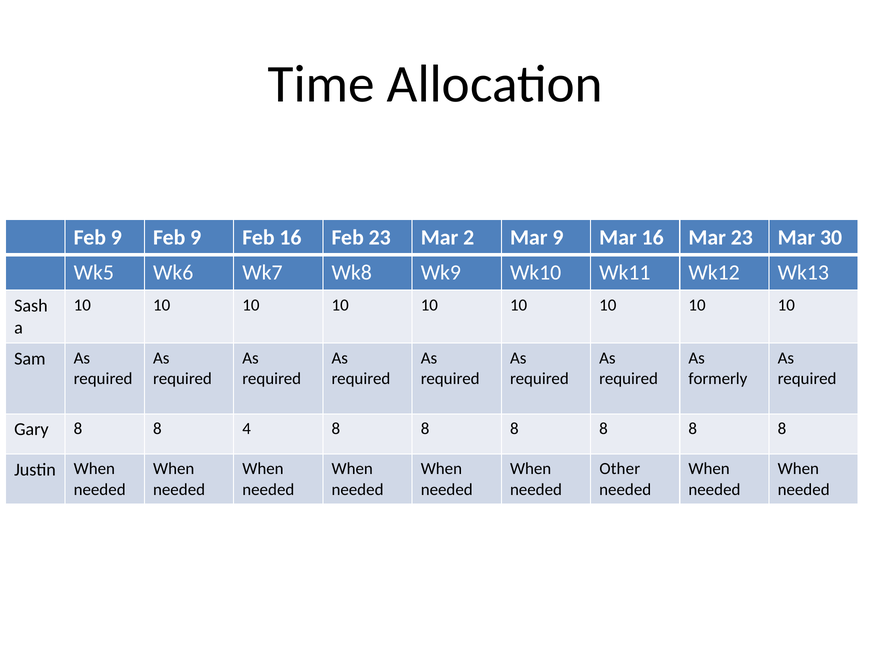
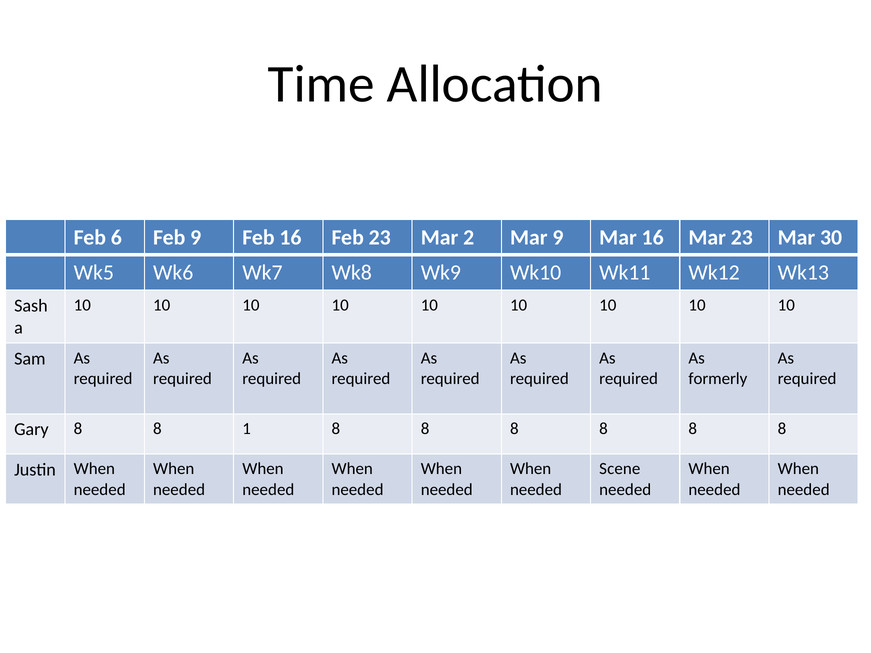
9 at (116, 237): 9 -> 6
4: 4 -> 1
Other: Other -> Scene
